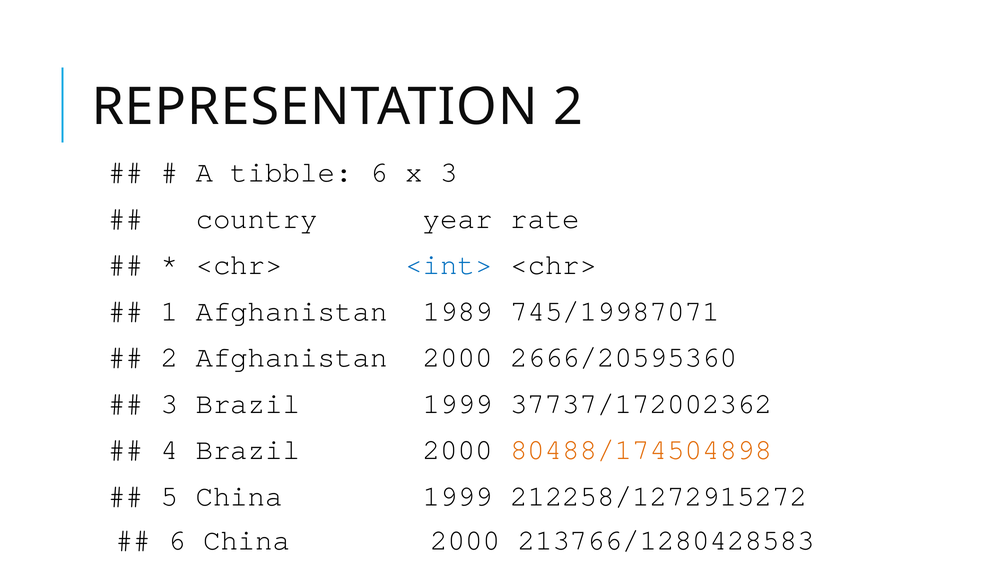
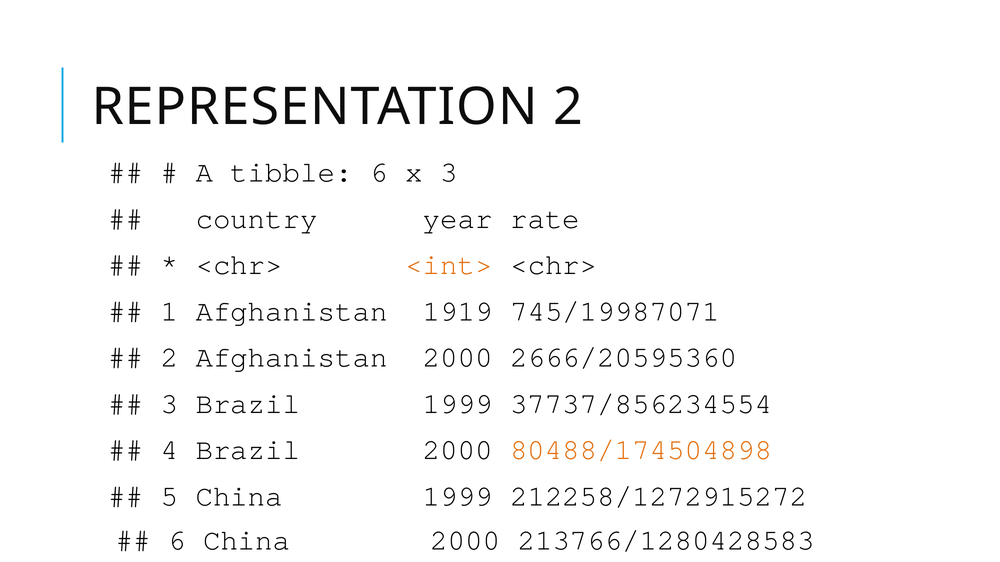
<int> colour: blue -> orange
1989: 1989 -> 1919
37737/172002362: 37737/172002362 -> 37737/856234554
